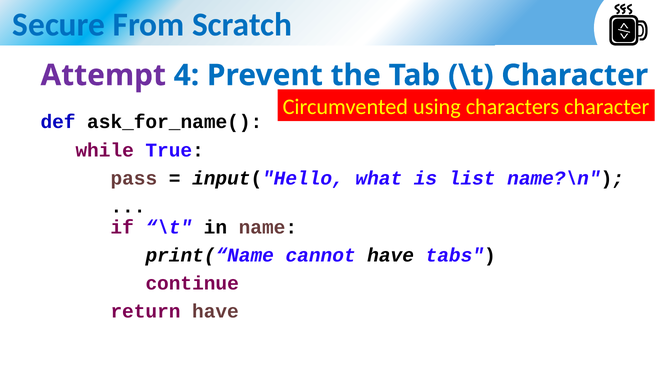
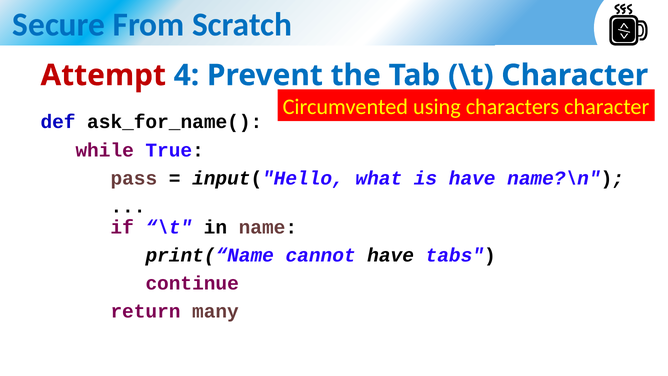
Attempt colour: purple -> red
is list: list -> have
return have: have -> many
